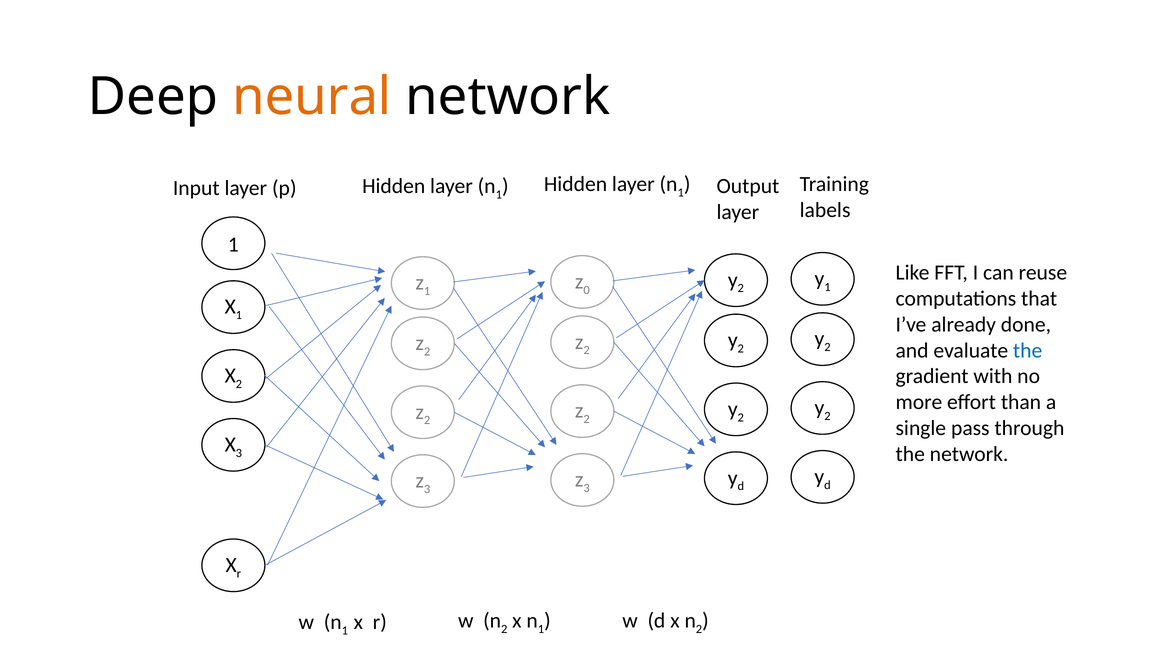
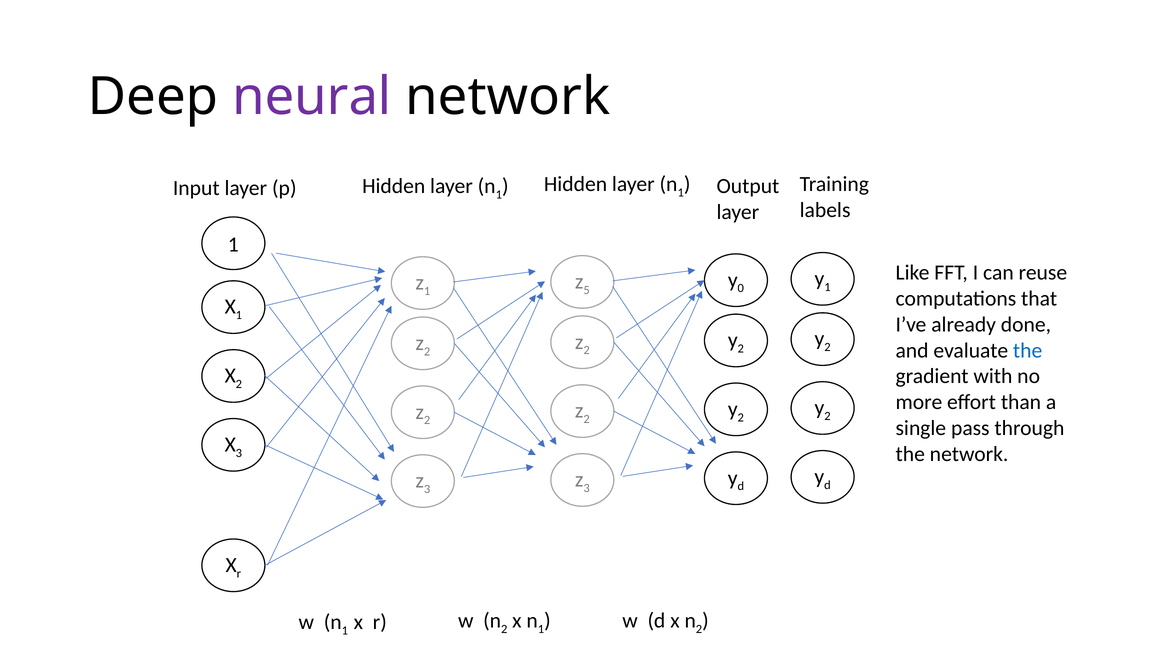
neural colour: orange -> purple
2 at (741, 289): 2 -> 0
0: 0 -> 5
